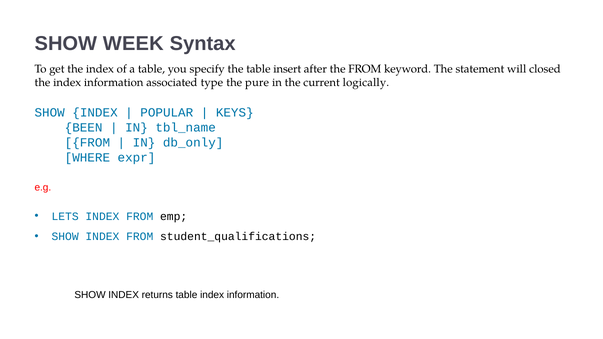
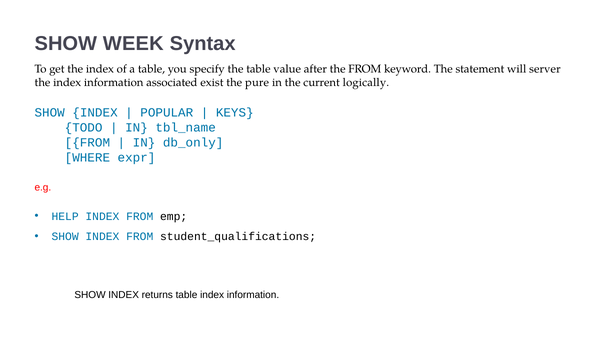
insert: insert -> value
closed: closed -> server
type: type -> exist
BEEN: BEEN -> TODO
LETS: LETS -> HELP
